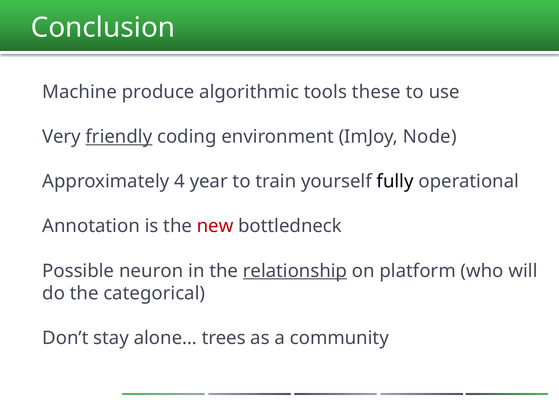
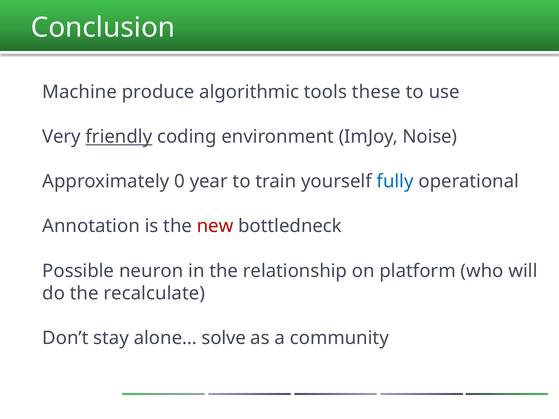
Node: Node -> Noise
4: 4 -> 0
fully colour: black -> blue
relationship underline: present -> none
categorical: categorical -> recalculate
trees: trees -> solve
